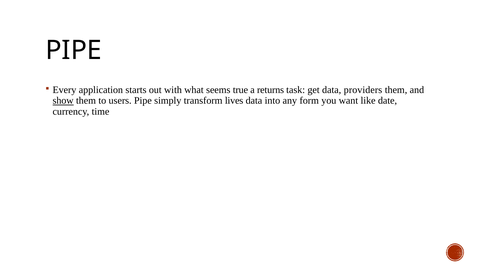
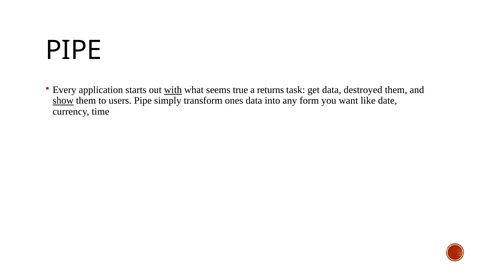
with underline: none -> present
providers: providers -> destroyed
lives: lives -> ones
